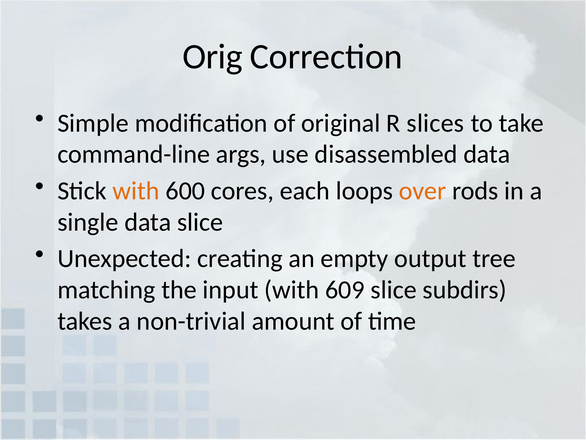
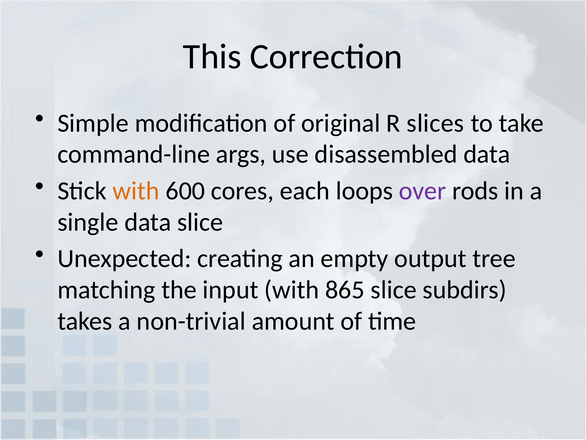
Orig: Orig -> This
over colour: orange -> purple
609: 609 -> 865
